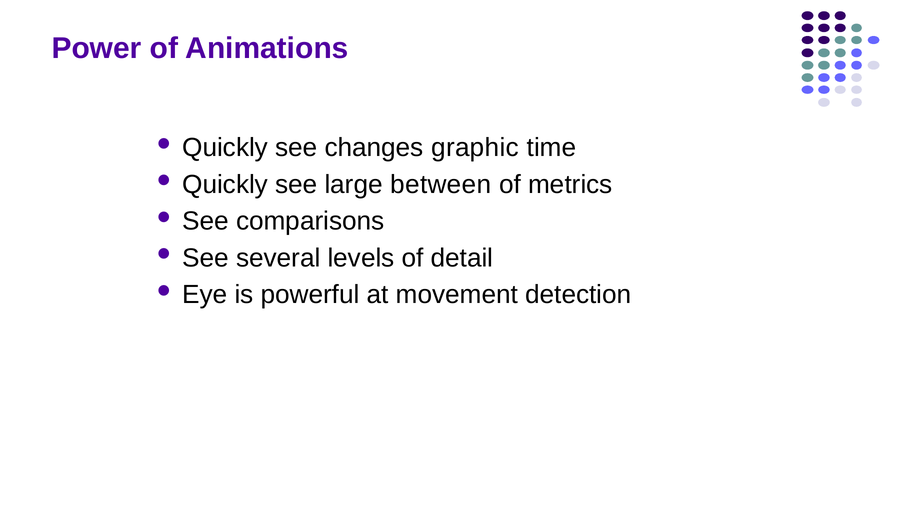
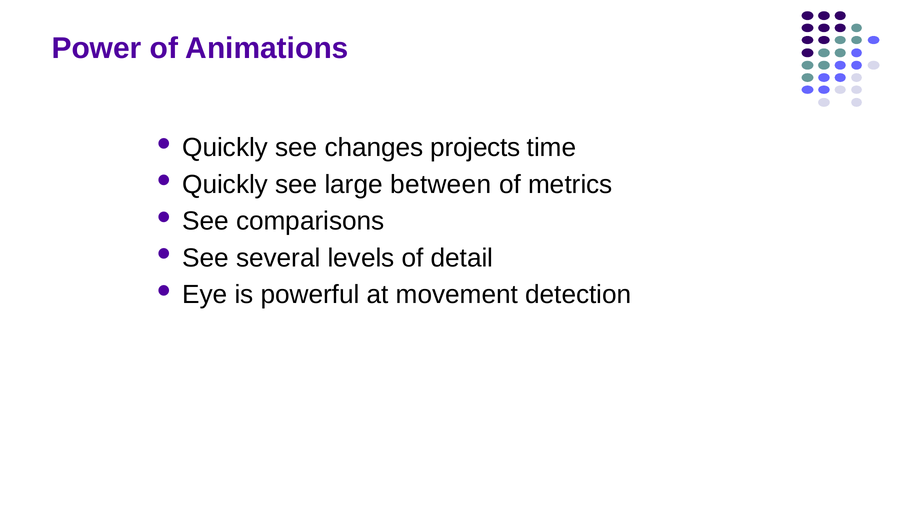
graphic: graphic -> projects
